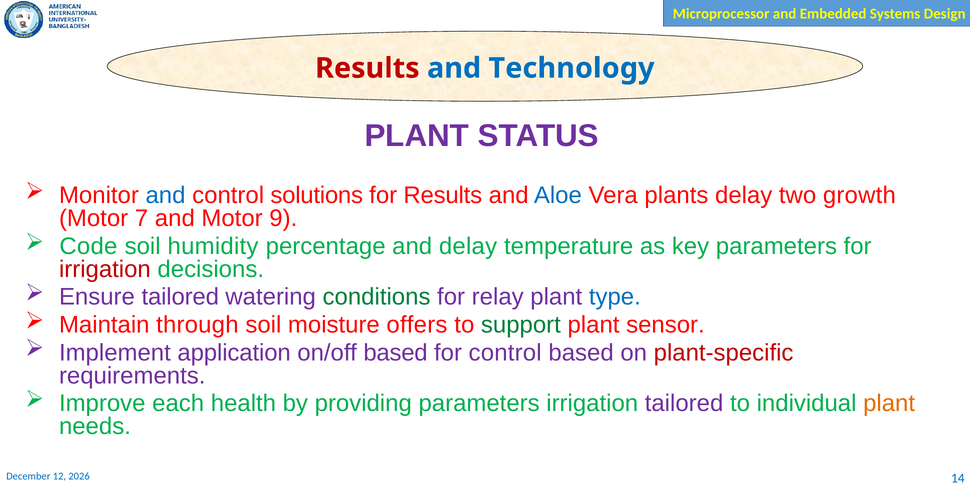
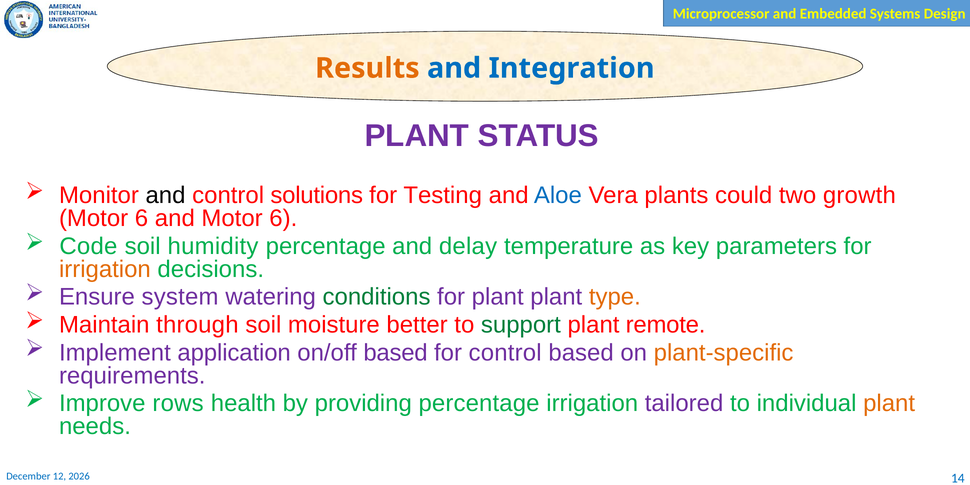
Results at (367, 68) colour: red -> orange
Technology: Technology -> Integration
and at (166, 195) colour: blue -> black
for Results: Results -> Testing
plants delay: delay -> could
7 at (142, 218): 7 -> 6
and Motor 9: 9 -> 6
irrigation at (105, 269) colour: red -> orange
Ensure tailored: tailored -> system
for relay: relay -> plant
type colour: blue -> orange
offers: offers -> better
sensor: sensor -> remote
plant-specific colour: red -> orange
each: each -> rows
providing parameters: parameters -> percentage
